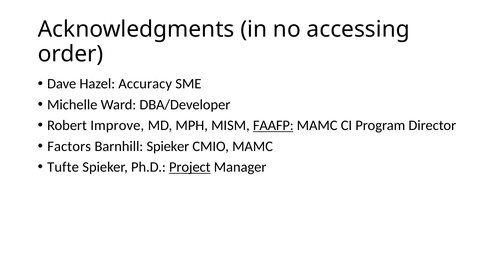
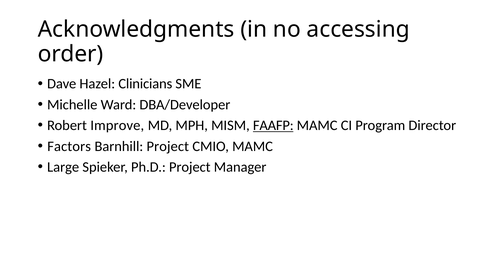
Accuracy: Accuracy -> Clinicians
Barnhill Spieker: Spieker -> Project
Tufte: Tufte -> Large
Project at (190, 167) underline: present -> none
